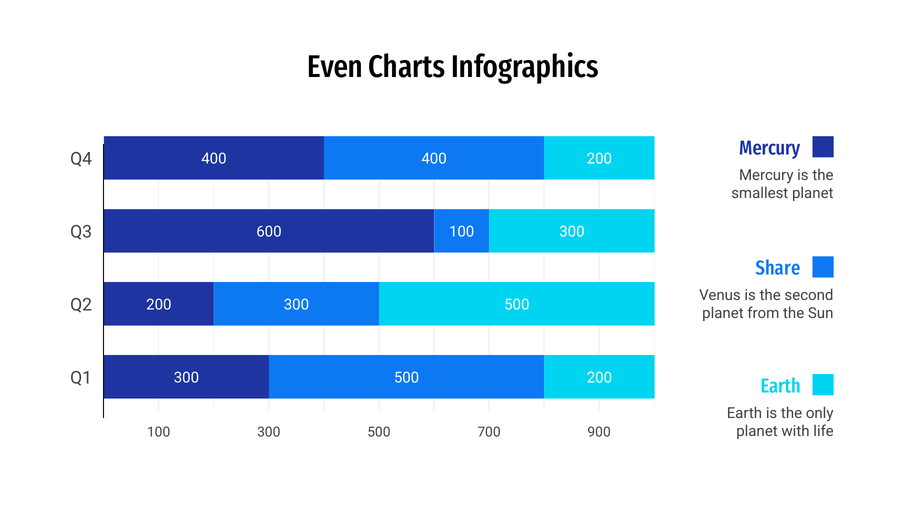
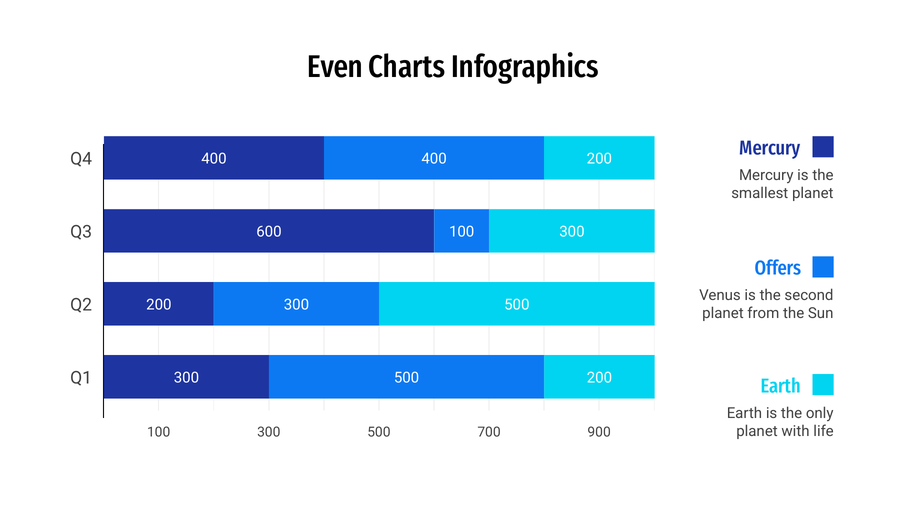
Share: Share -> Offers
